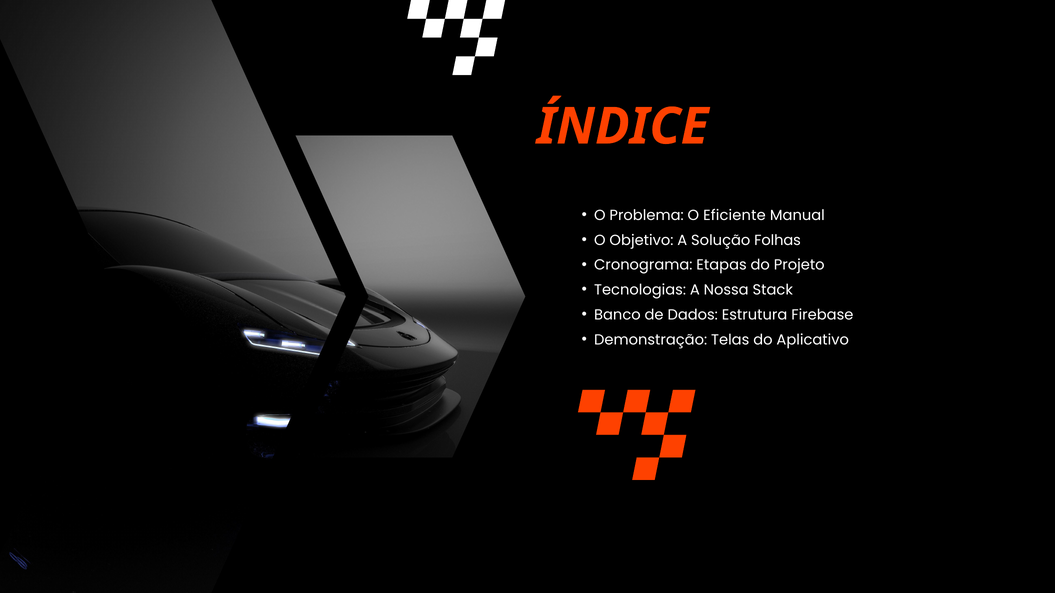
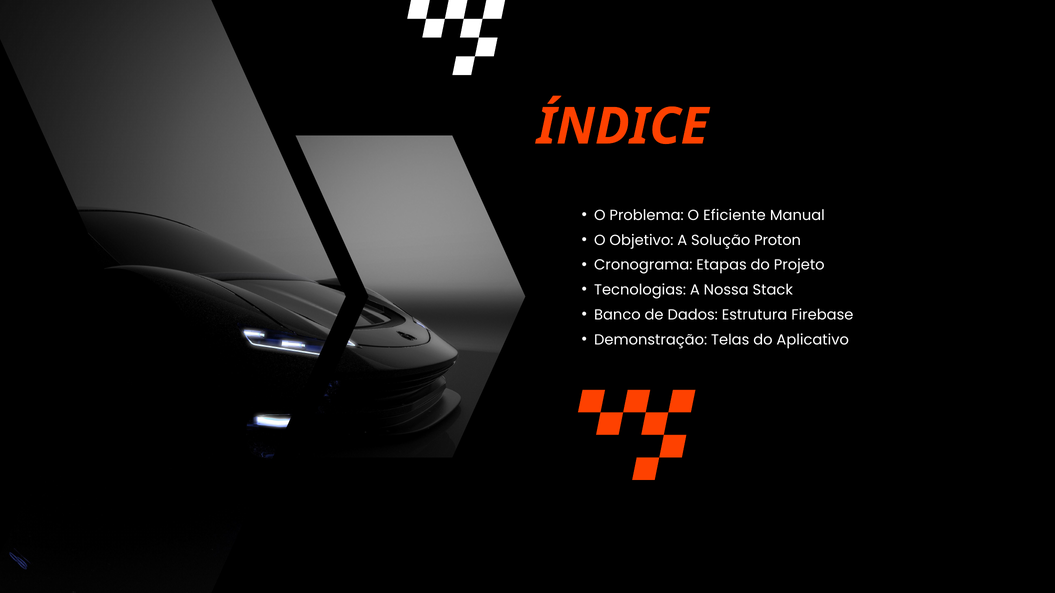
Folhas: Folhas -> Proton
